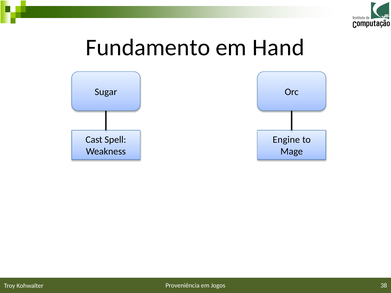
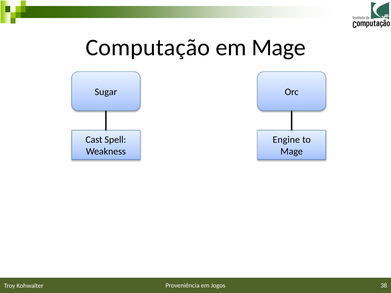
Fundamento: Fundamento -> Computação
em Hand: Hand -> Mage
